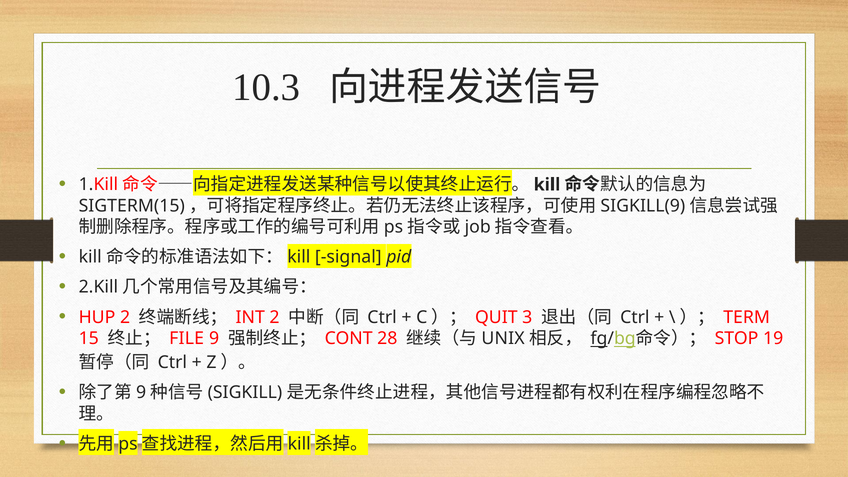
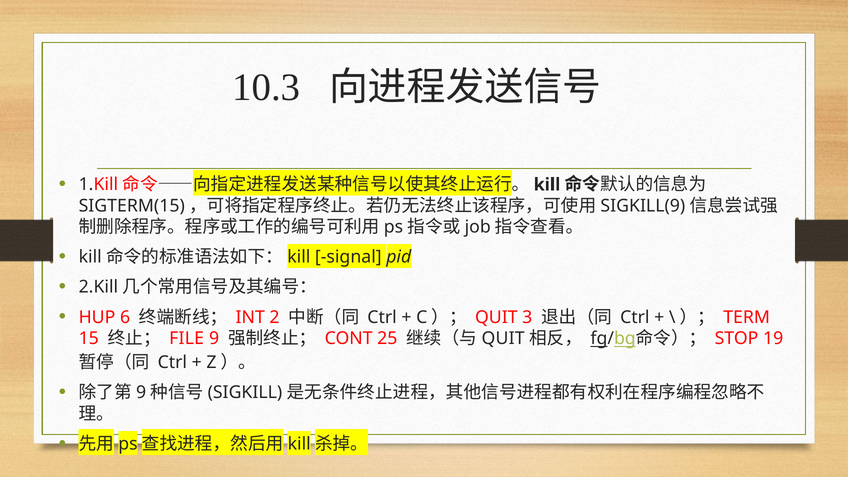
HUP 2: 2 -> 6
28: 28 -> 25
UNIX at (503, 338): UNIX -> QUIT
